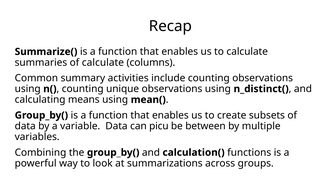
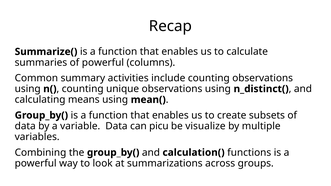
of calculate: calculate -> powerful
between: between -> visualize
